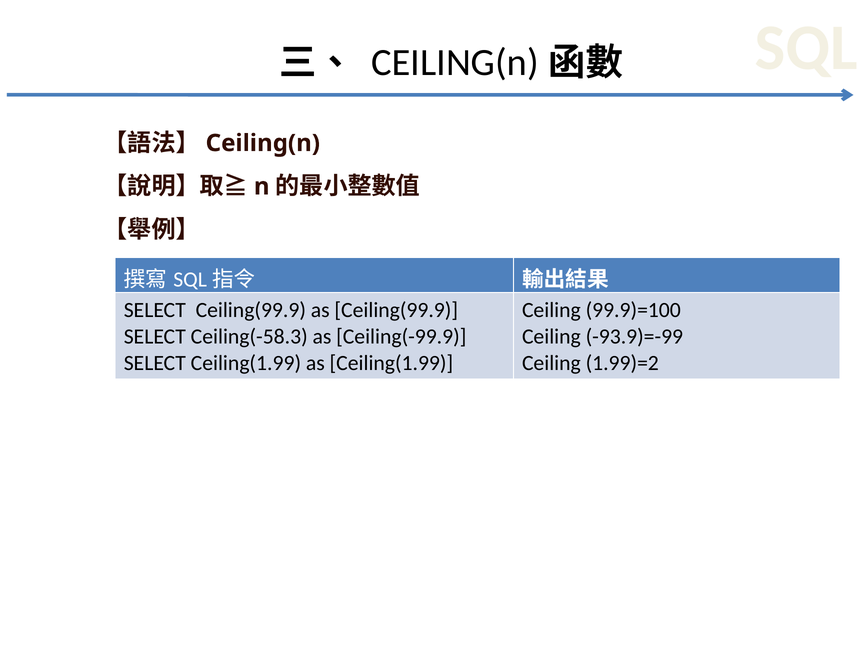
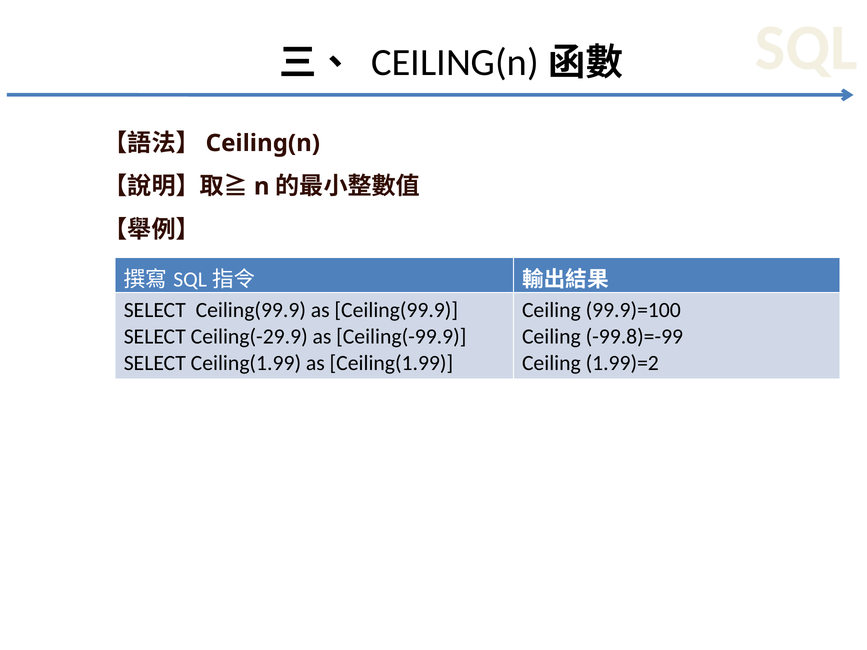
Ceiling(-58.3: Ceiling(-58.3 -> Ceiling(-29.9
-93.9)=-99: -93.9)=-99 -> -99.8)=-99
